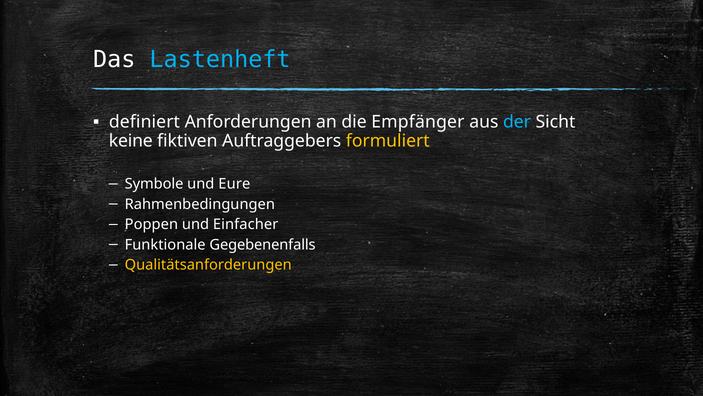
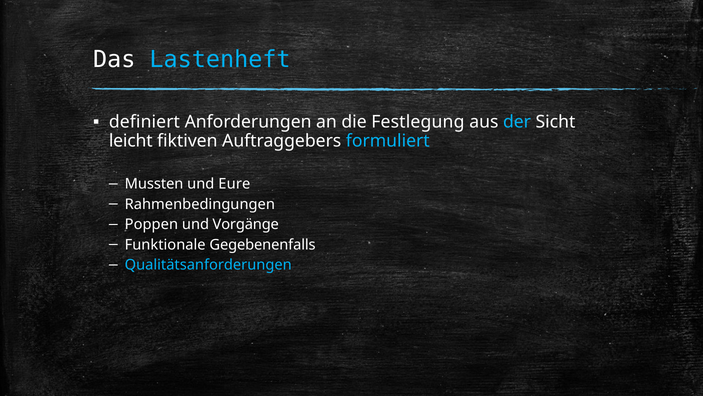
Empfänger: Empfänger -> Festlegung
keine: keine -> leicht
formuliert colour: yellow -> light blue
Symbole: Symbole -> Mussten
Einfacher: Einfacher -> Vorgänge
Qualitätsanforderungen colour: yellow -> light blue
